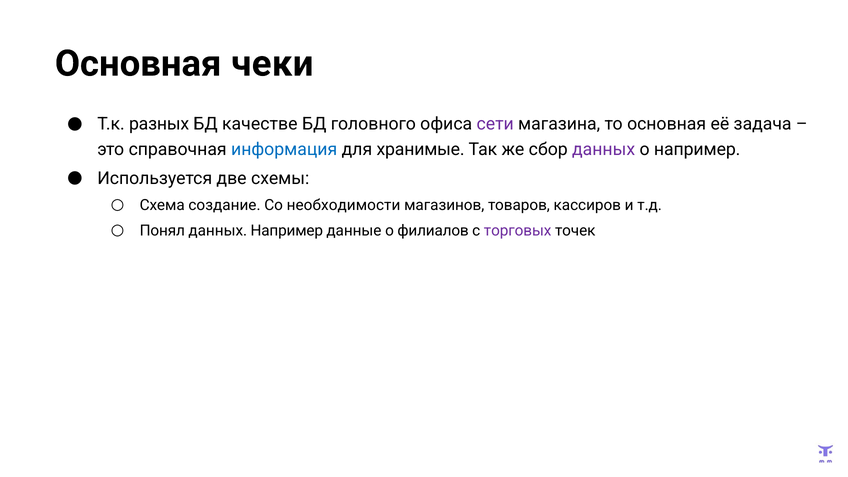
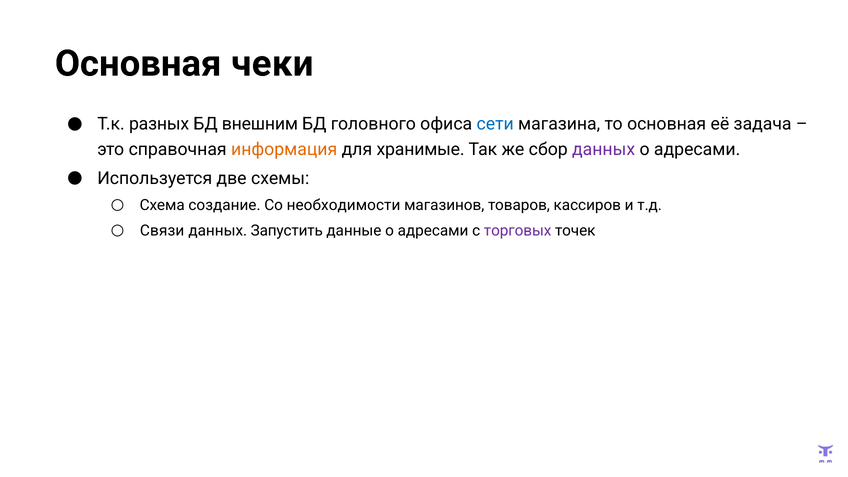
качестве: качестве -> внешним
сети colour: purple -> blue
информация colour: blue -> orange
например at (697, 149): например -> адресами
Понял: Понял -> Связи
данных Например: Например -> Запустить
данные о филиалов: филиалов -> адресами
